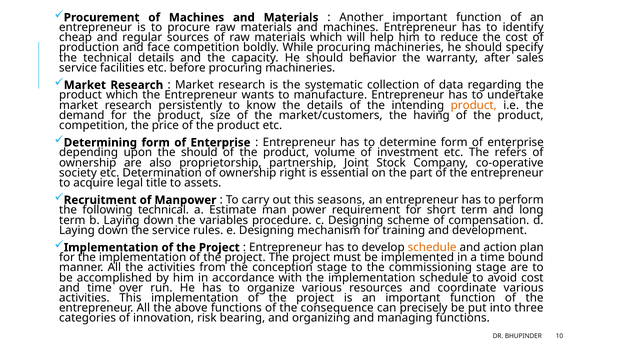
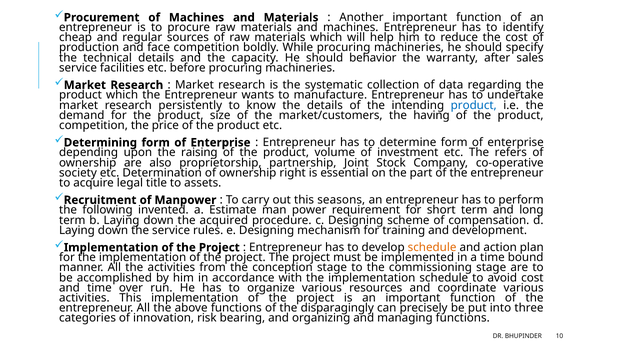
product at (474, 105) colour: orange -> blue
the should: should -> raising
following technical: technical -> invented
variables: variables -> acquired
consequence: consequence -> disparagingly
